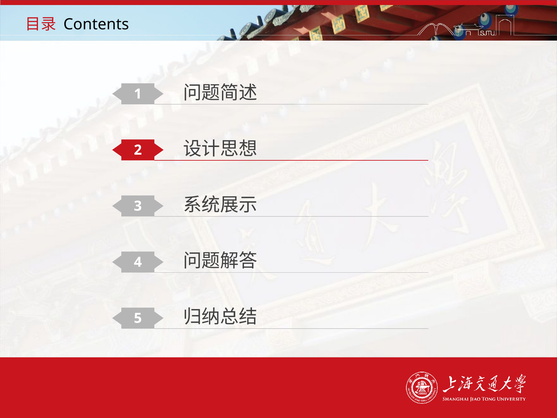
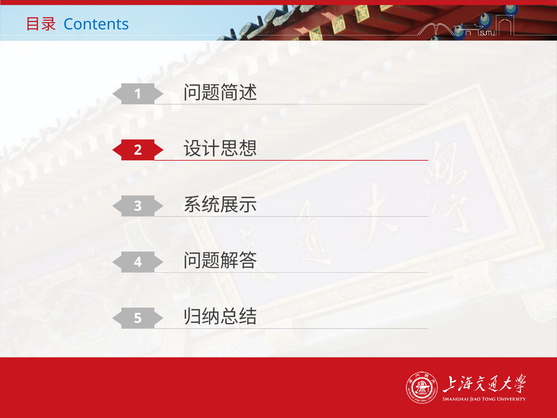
Contents colour: black -> blue
